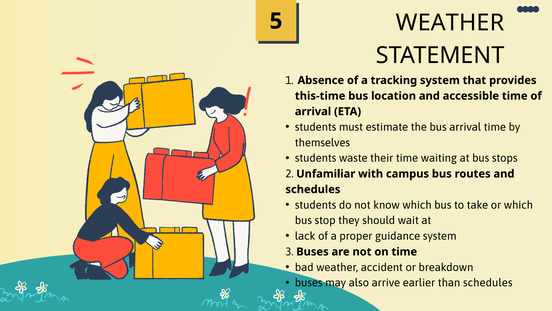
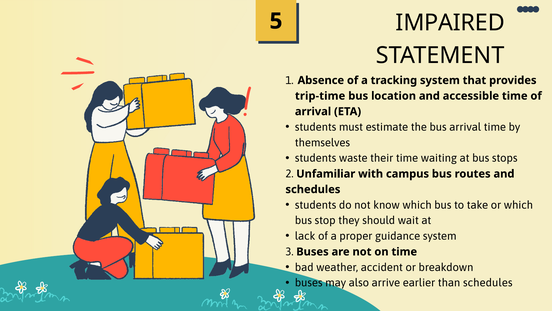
WEATHER at (450, 23): WEATHER -> IMPAIRED
this-time: this-time -> trip-time
